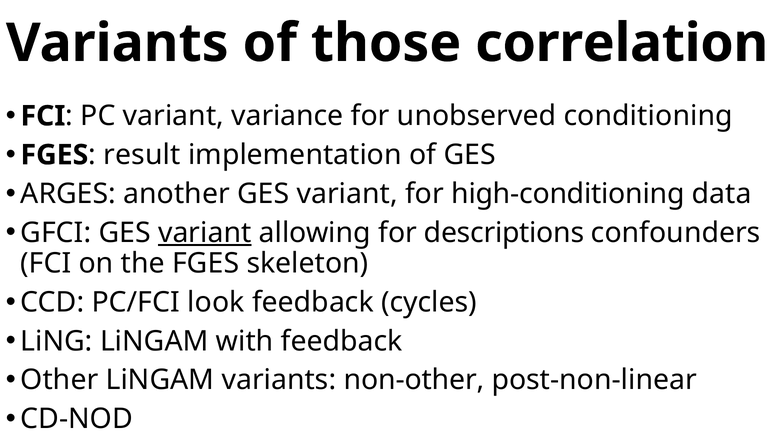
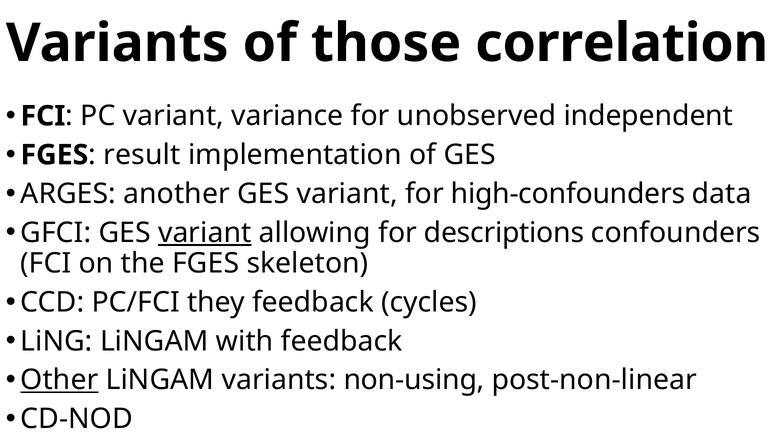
conditioning: conditioning -> independent
high-conditioning: high-conditioning -> high-confounders
look: look -> they
Other underline: none -> present
non-other: non-other -> non-using
